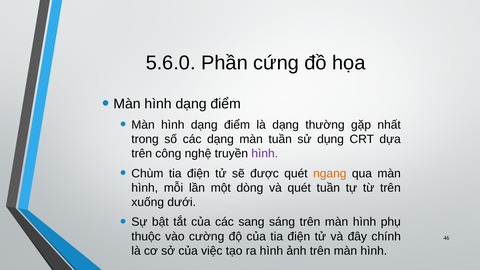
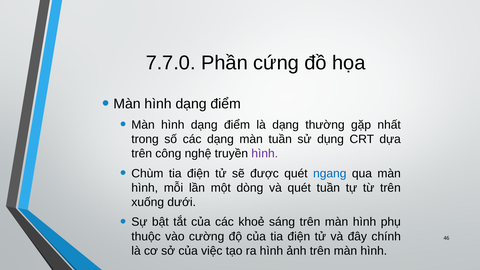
5.6.0: 5.6.0 -> 7.7.0
ngang colour: orange -> blue
sang: sang -> khoẻ
